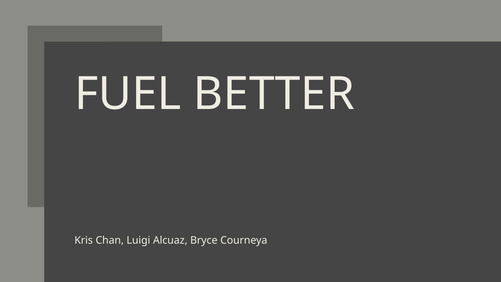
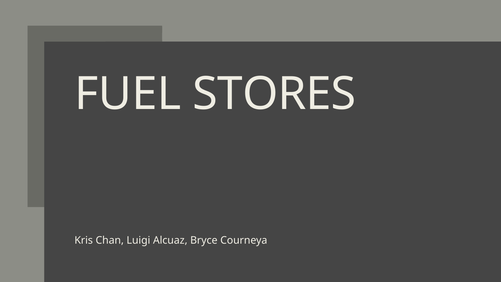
BETTER: BETTER -> STORES
